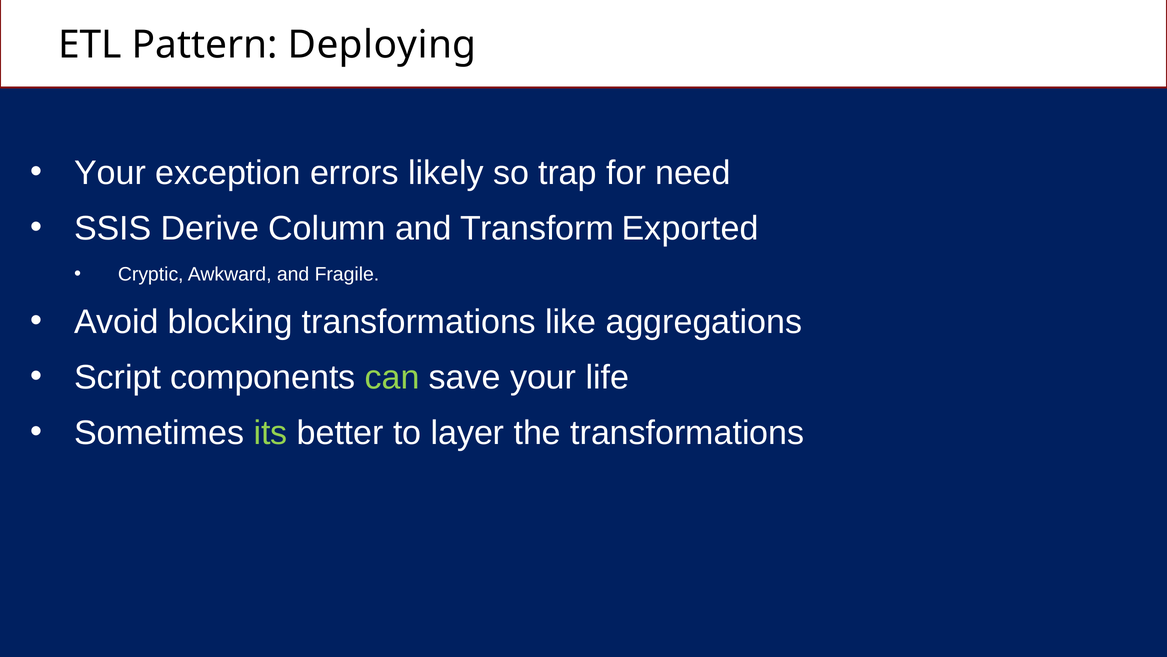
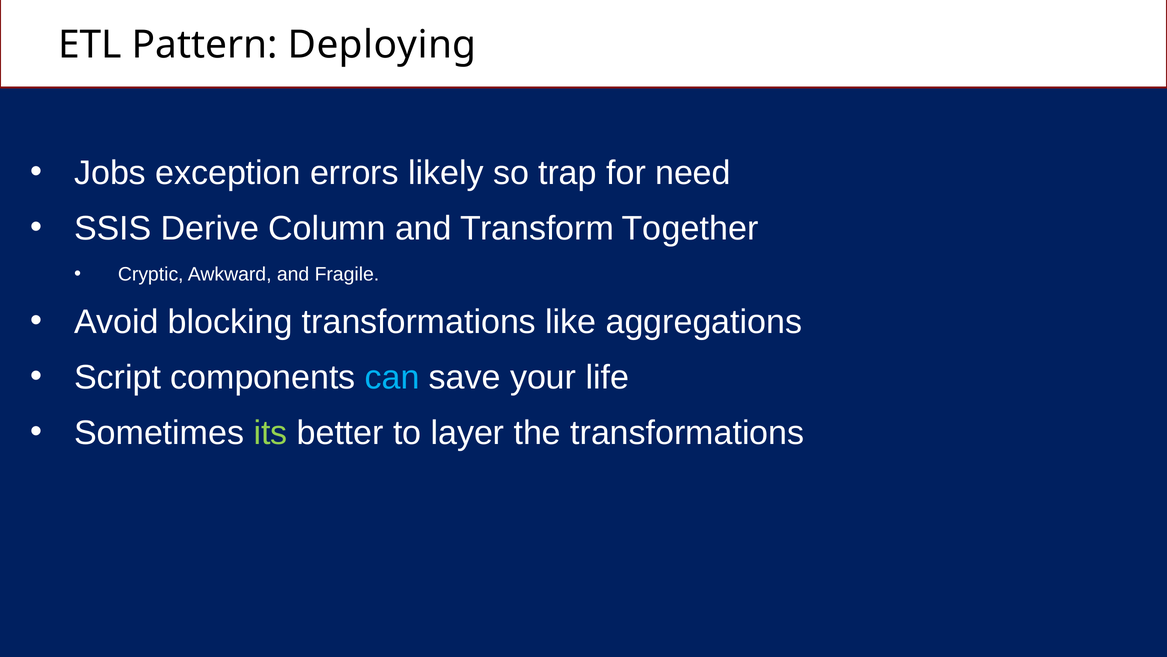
Your at (110, 173): Your -> Jobs
Exported: Exported -> Together
can colour: light green -> light blue
